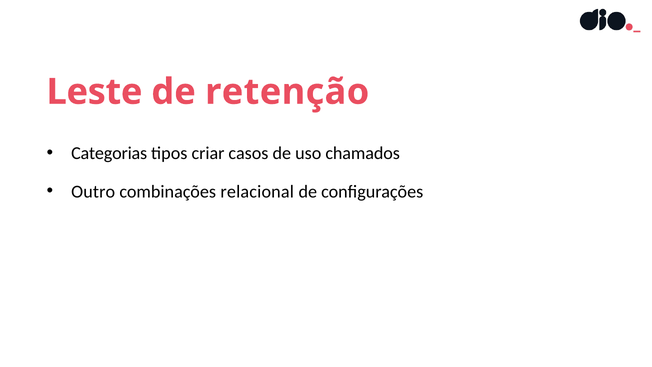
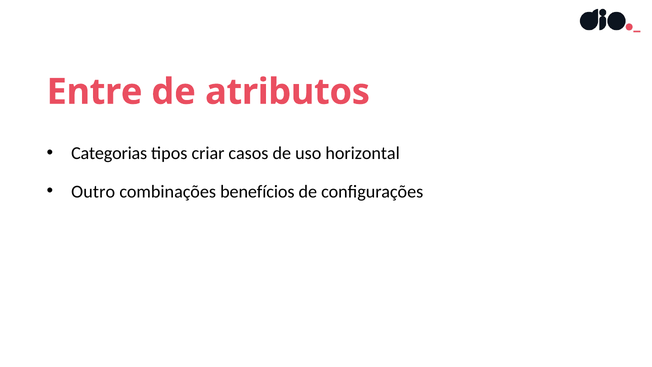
Leste: Leste -> Entre
retenção: retenção -> atributos
chamados: chamados -> horizontal
relacional: relacional -> benefícios
